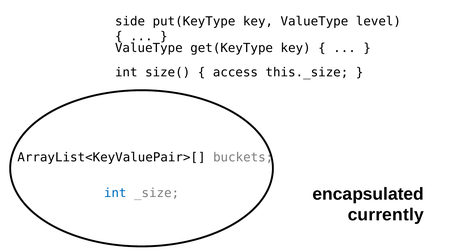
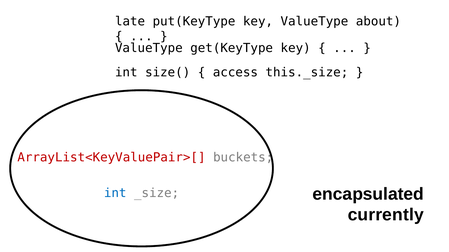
side: side -> late
level: level -> about
ArrayList<KeyValuePair>[ colour: black -> red
